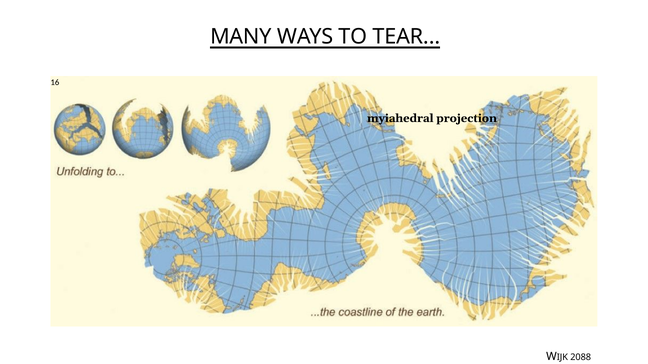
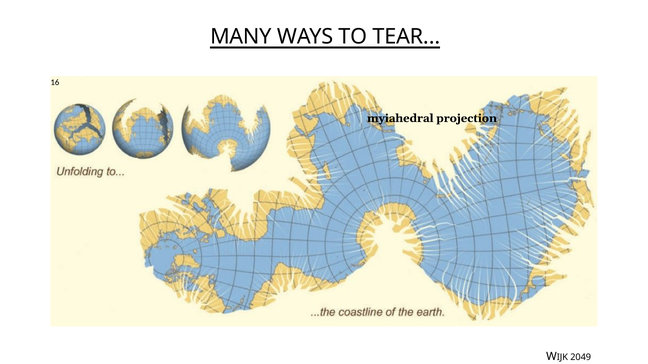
2088: 2088 -> 2049
